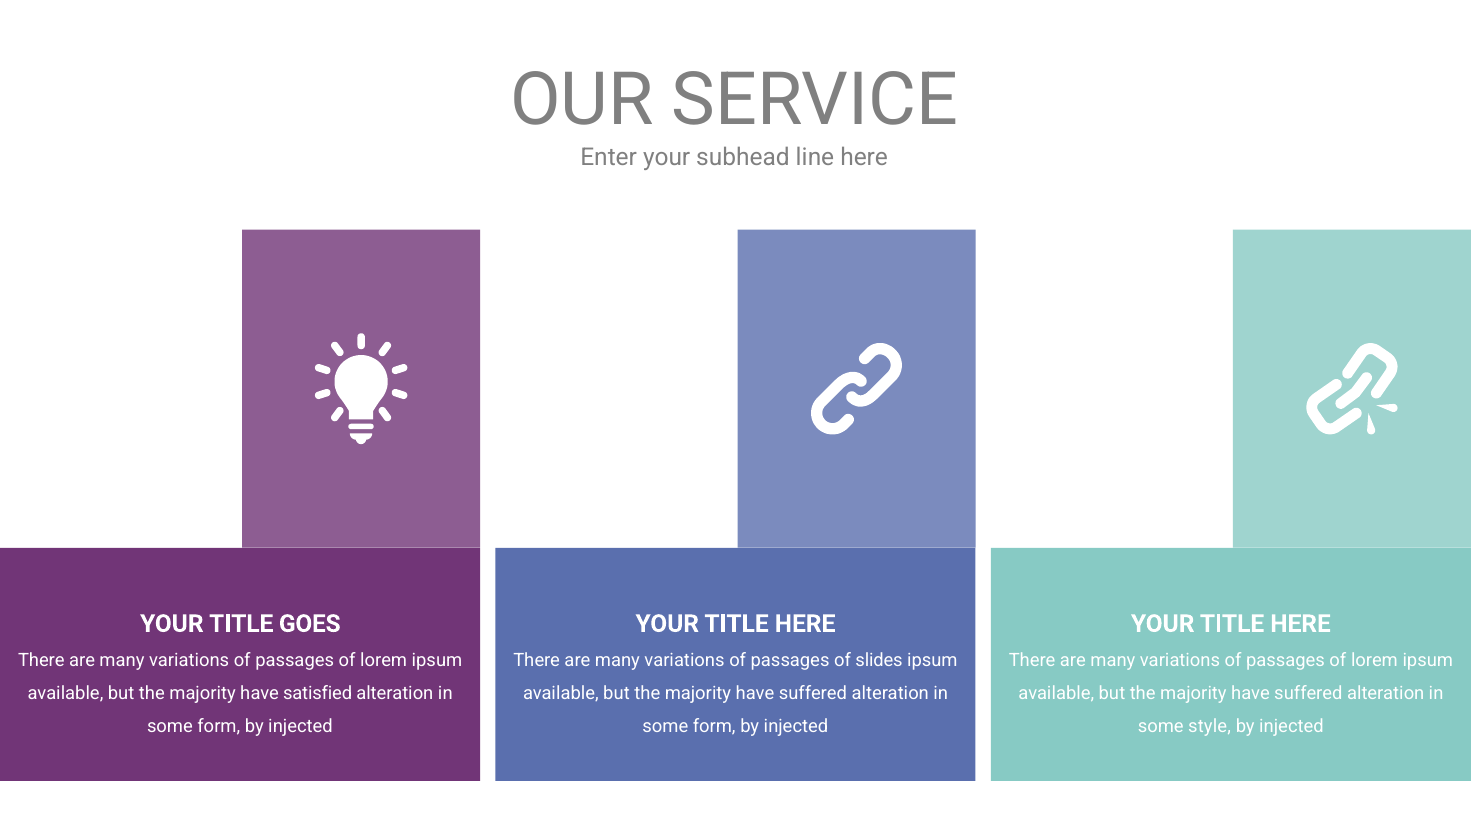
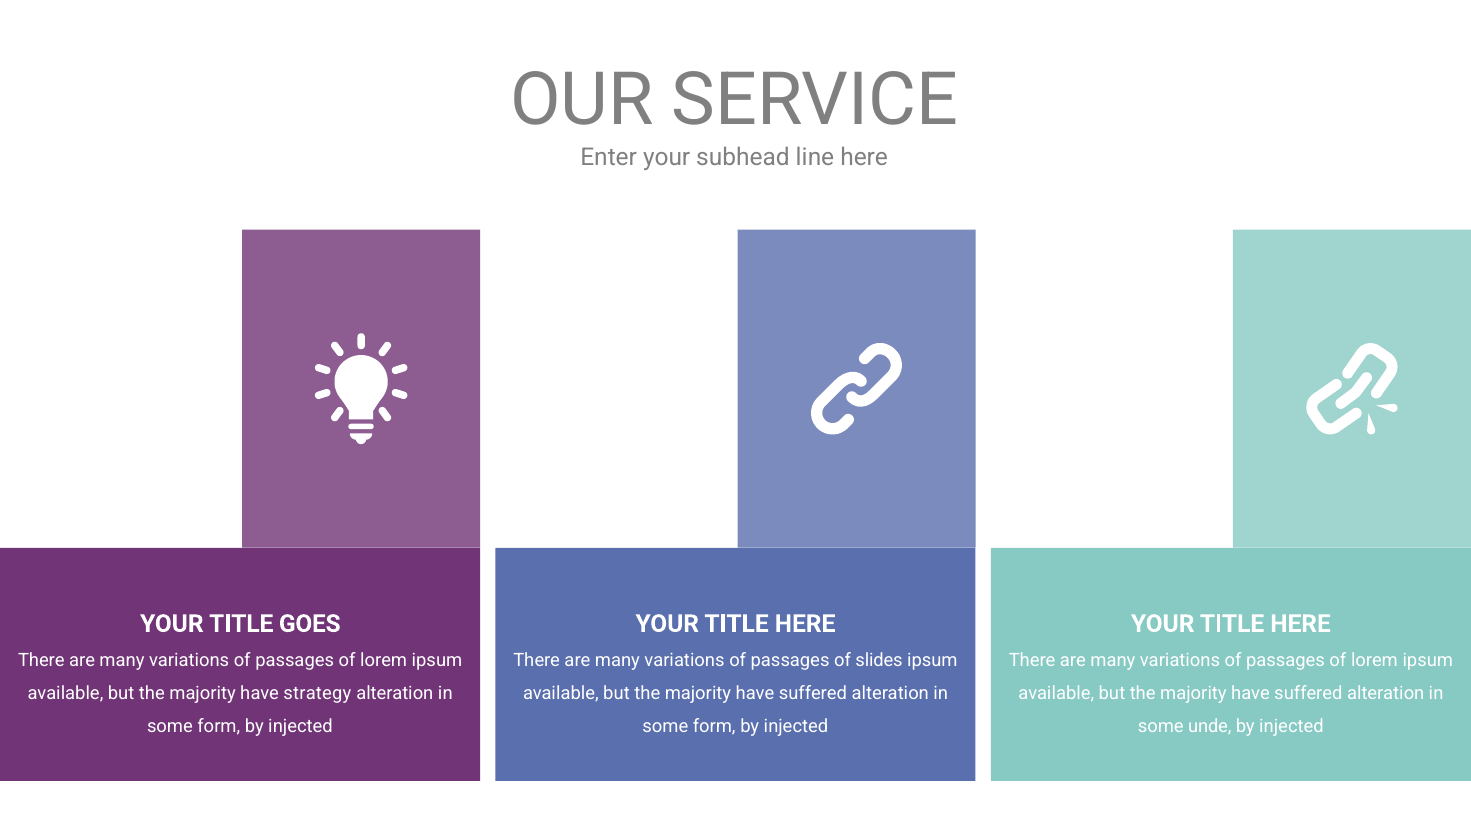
satisfied: satisfied -> strategy
style: style -> unde
